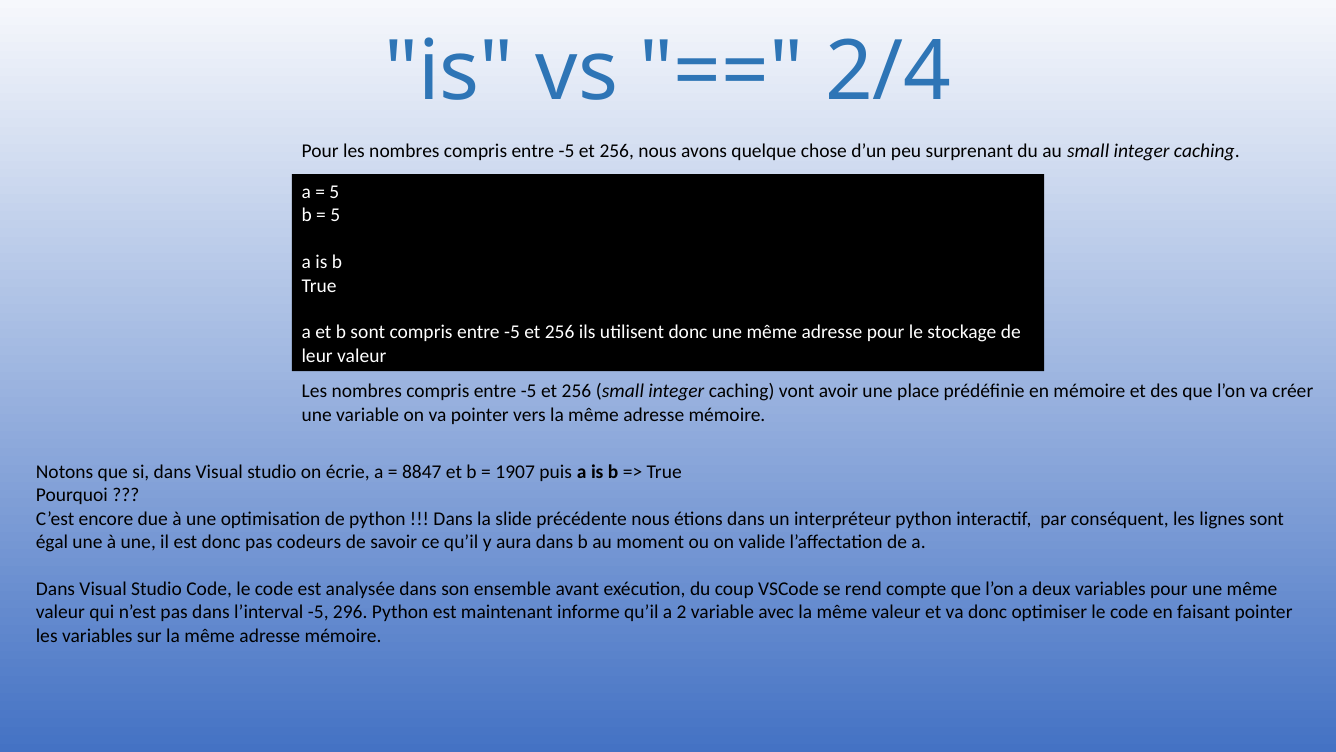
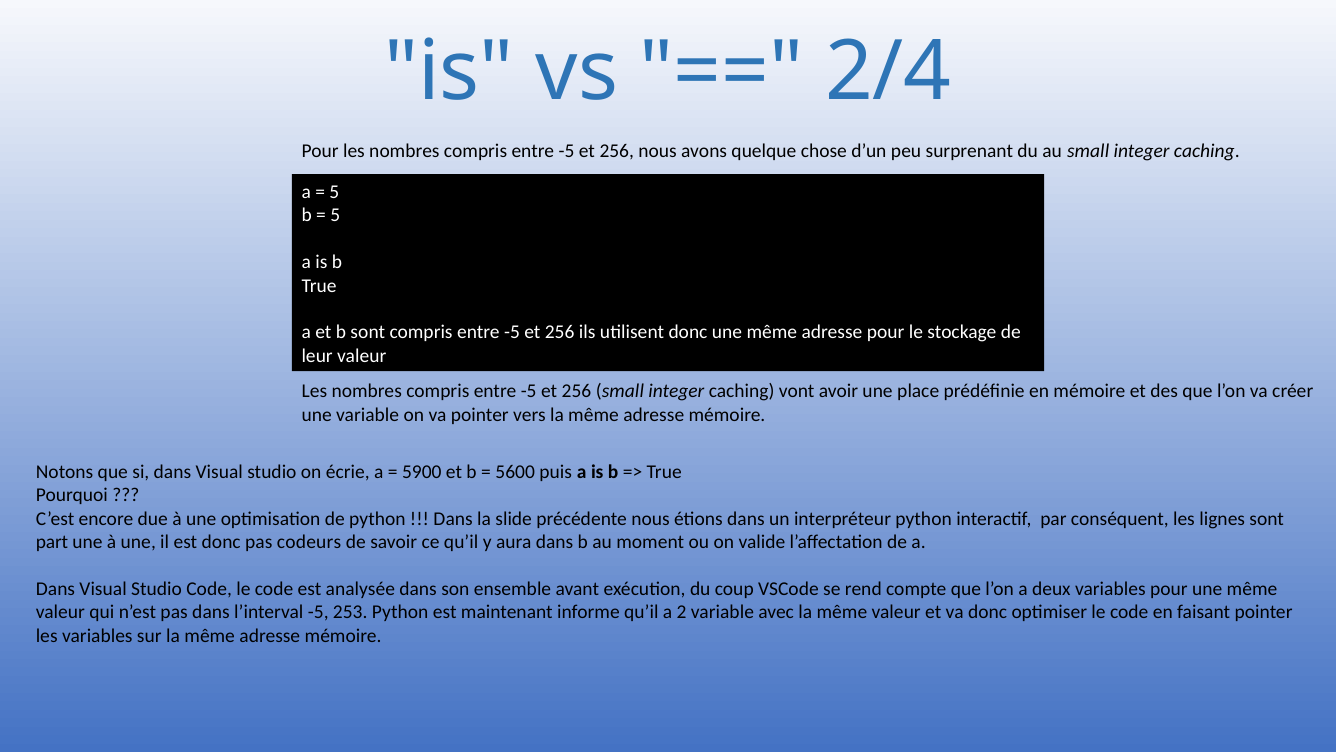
8847: 8847 -> 5900
1907: 1907 -> 5600
égal: égal -> part
296: 296 -> 253
